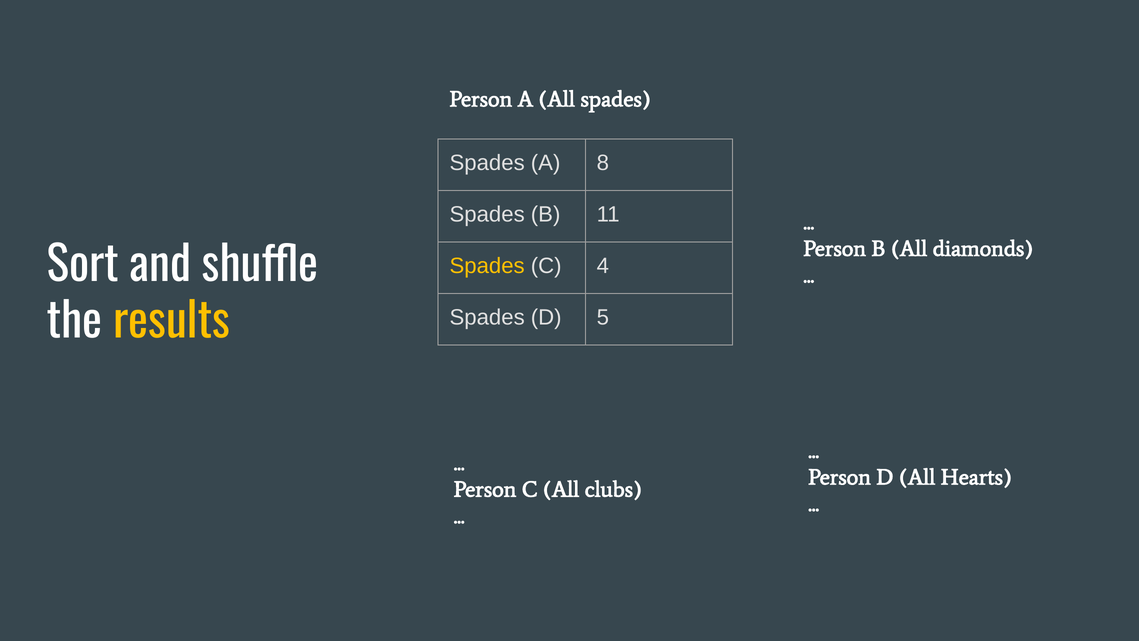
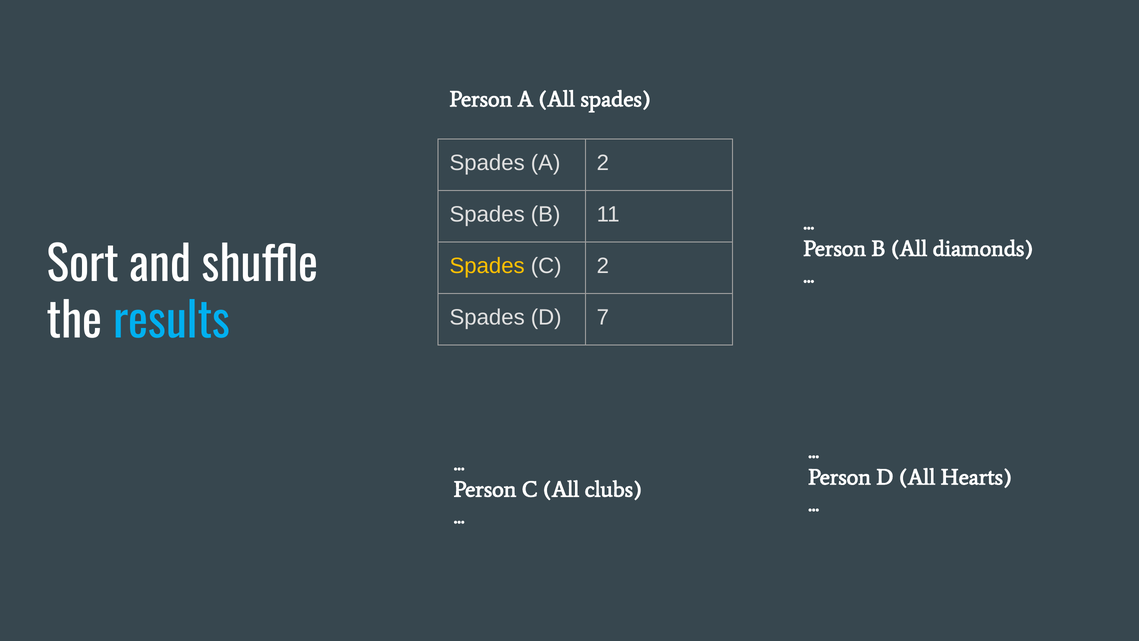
A 8: 8 -> 2
C 4: 4 -> 2
5: 5 -> 7
results colour: yellow -> light blue
